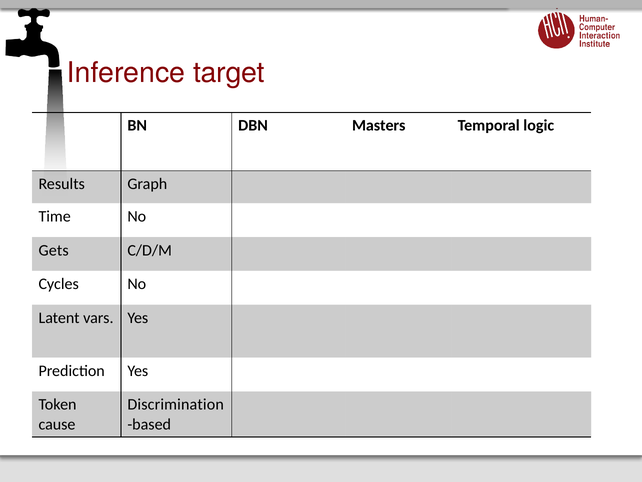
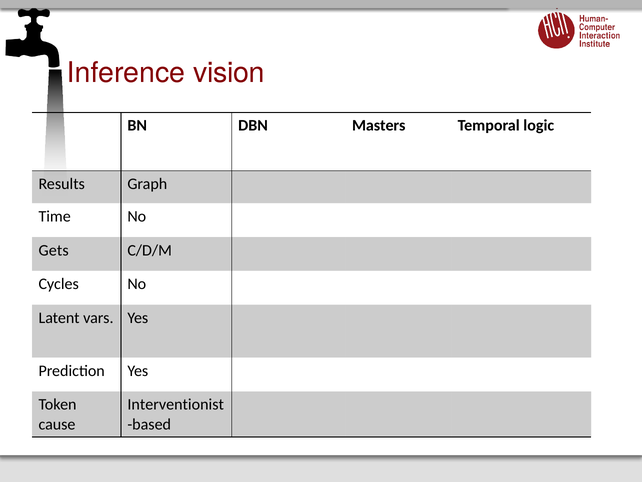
target: target -> vision
Discrimination: Discrimination -> Interventionist
